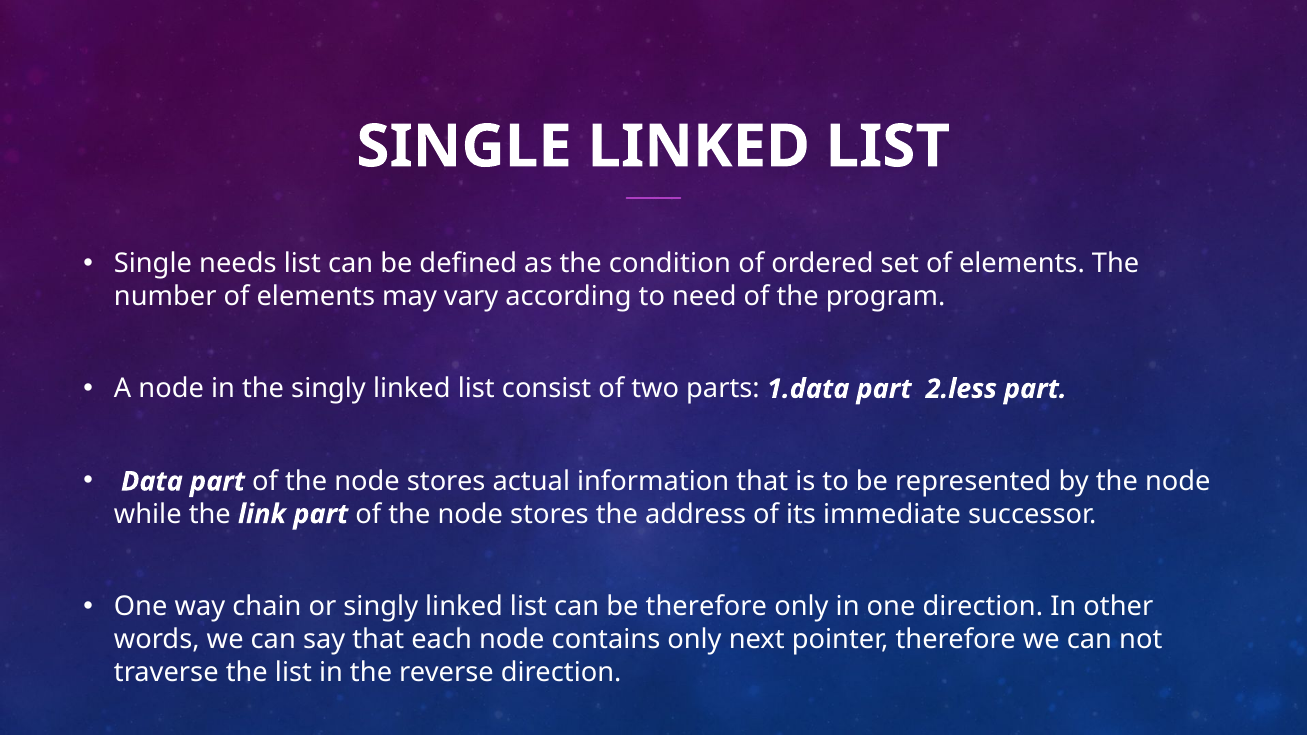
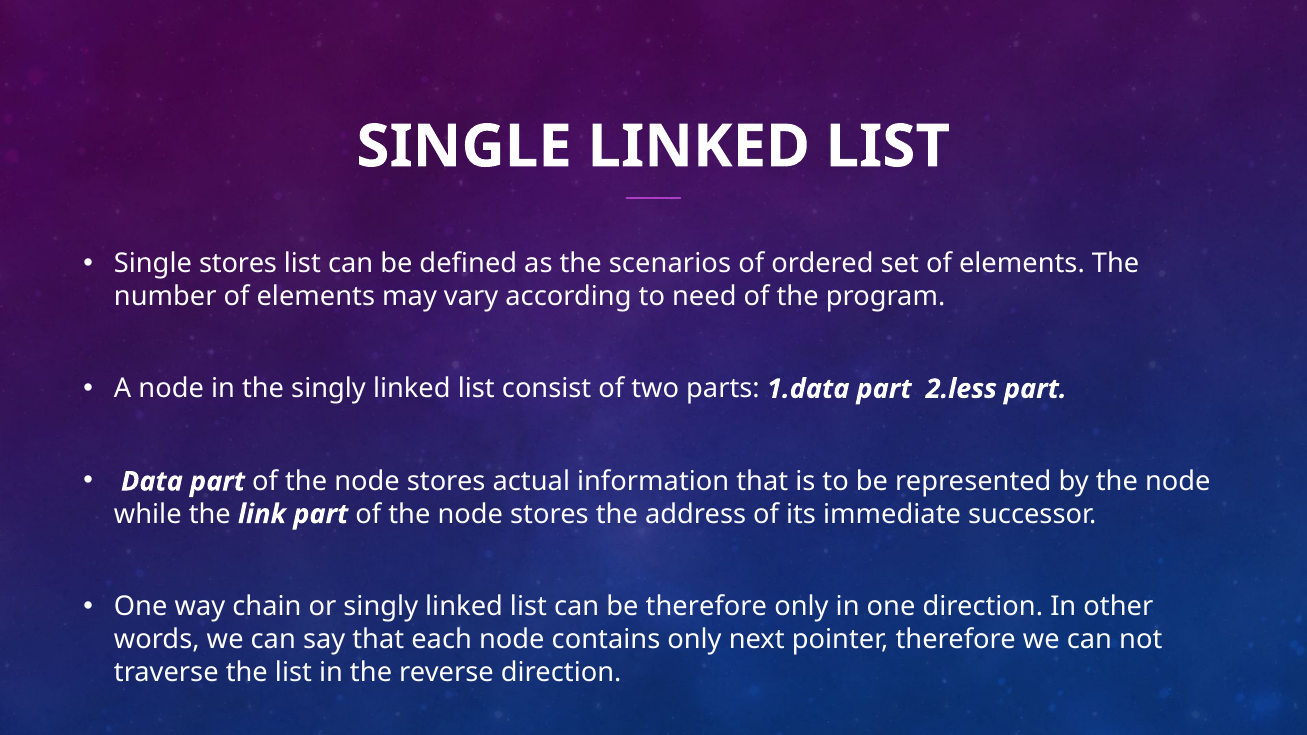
Single needs: needs -> stores
condition: condition -> scenarios
